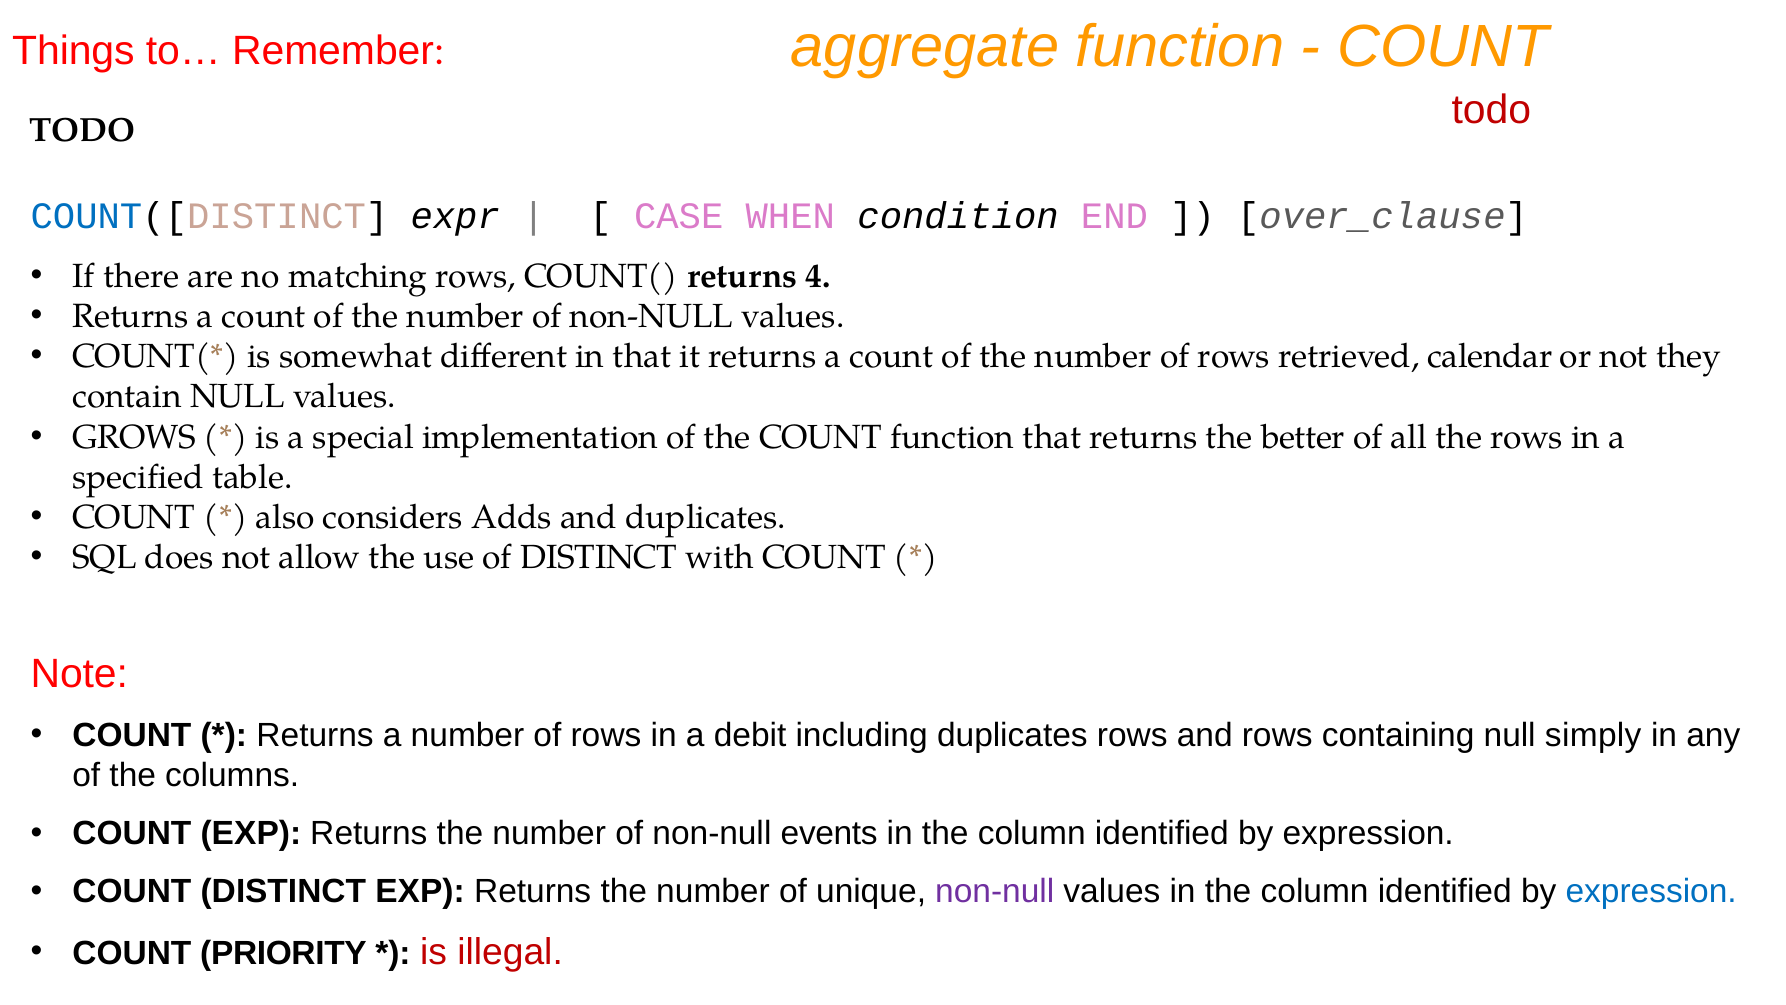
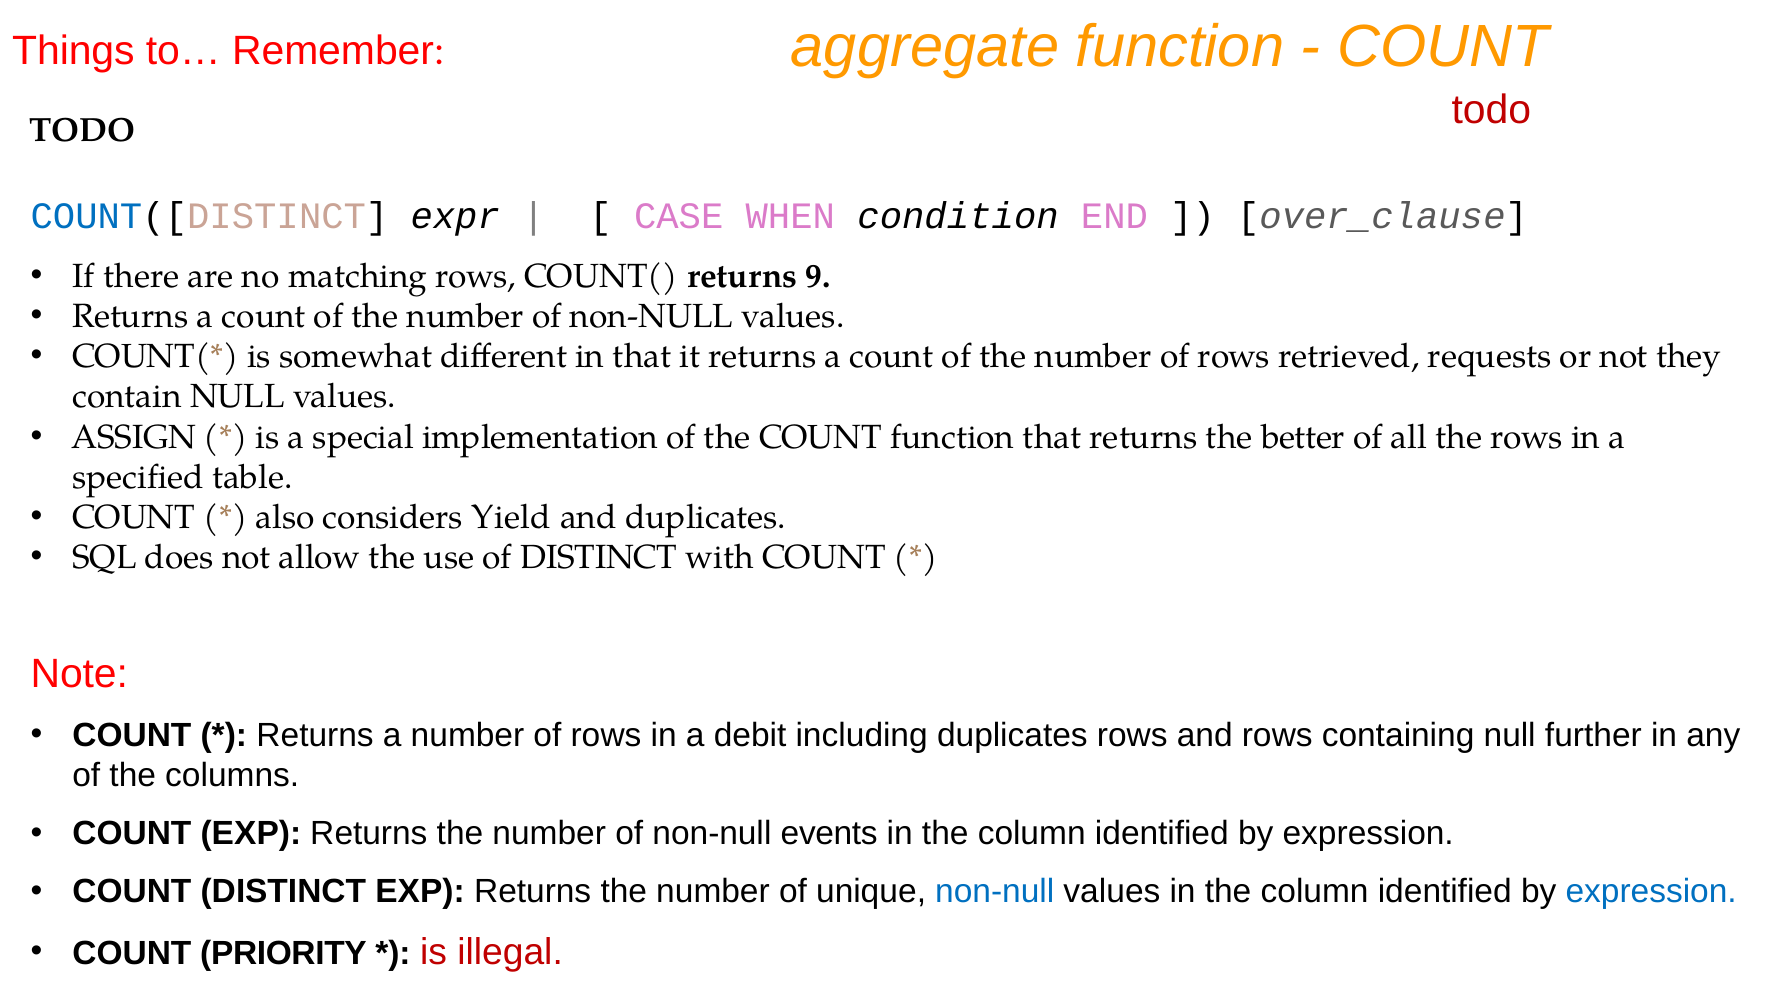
4: 4 -> 9
calendar: calendar -> requests
GROWS: GROWS -> ASSIGN
Adds: Adds -> Yield
simply: simply -> further
non-null at (995, 892) colour: purple -> blue
